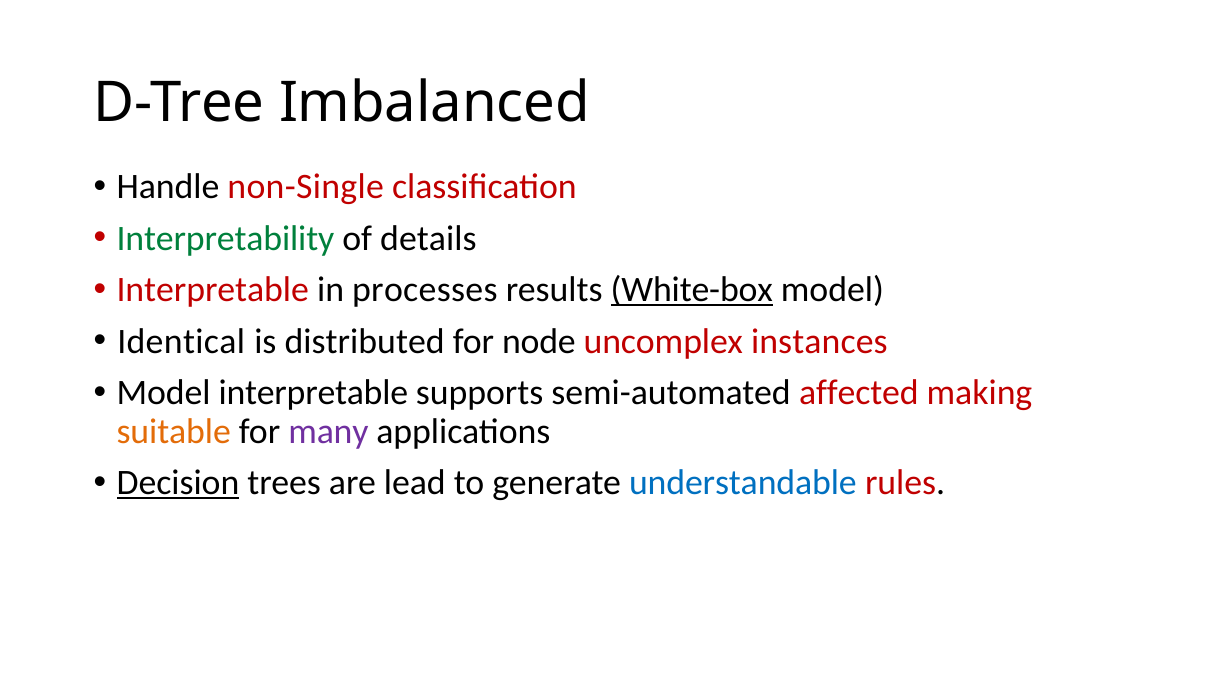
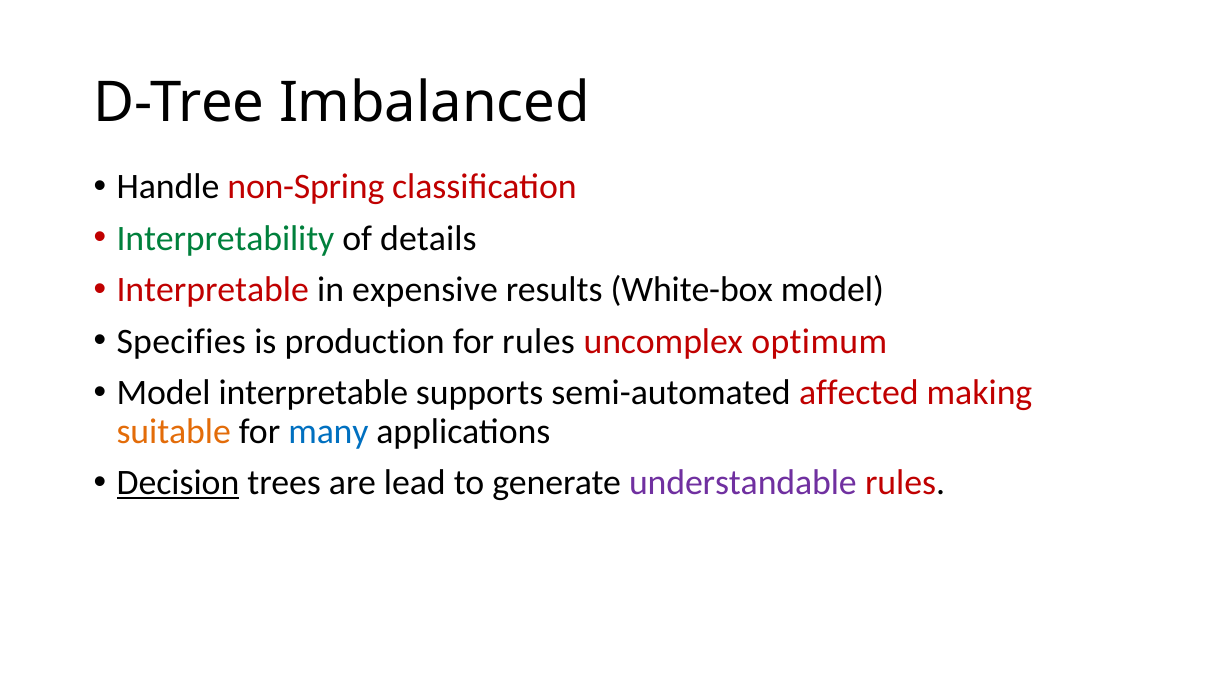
non-Single: non-Single -> non-Spring
processes: processes -> expensive
White-box underline: present -> none
Identical: Identical -> Specifies
distributed: distributed -> production
for node: node -> rules
instances: instances -> optimum
many colour: purple -> blue
understandable colour: blue -> purple
